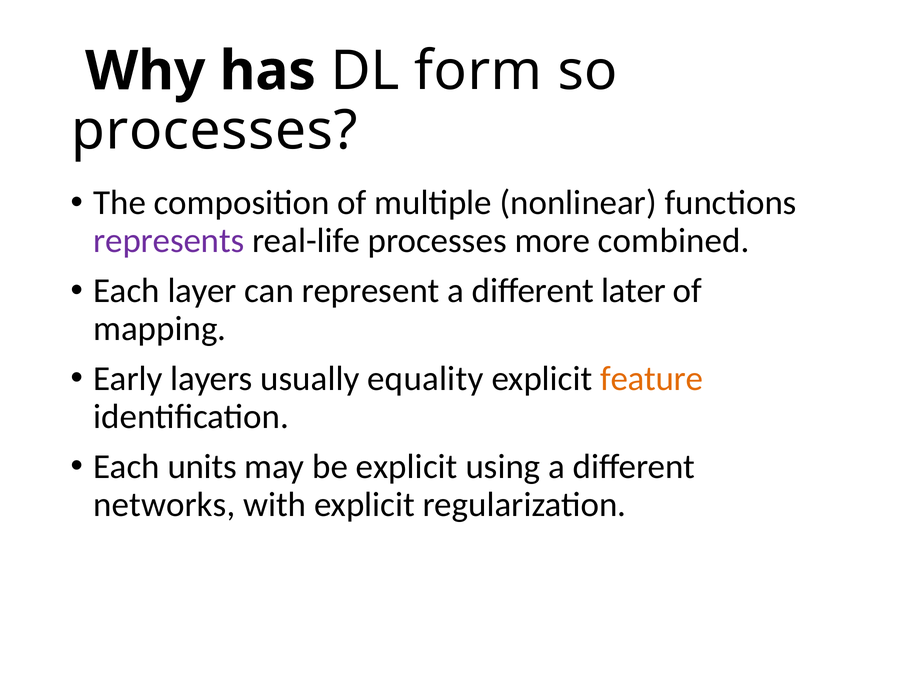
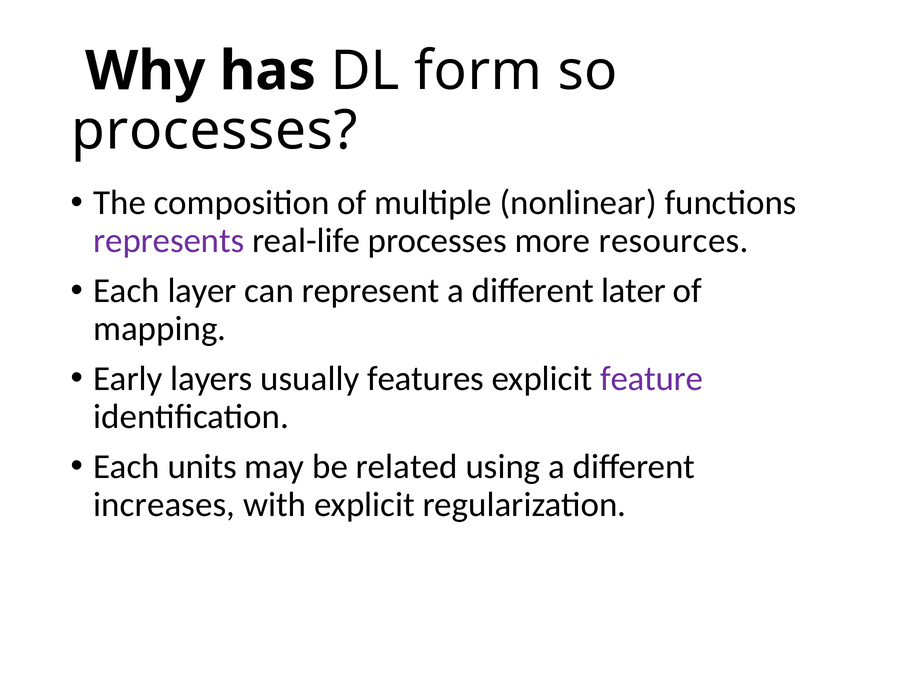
combined: combined -> resources
equality: equality -> features
feature colour: orange -> purple
be explicit: explicit -> related
networks: networks -> increases
